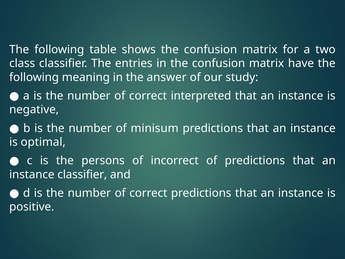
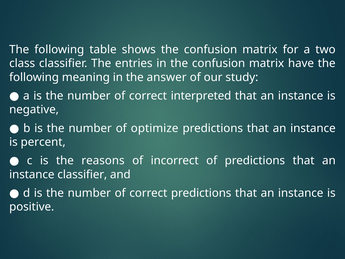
minisum: minisum -> optimize
optimal: optimal -> percent
persons: persons -> reasons
